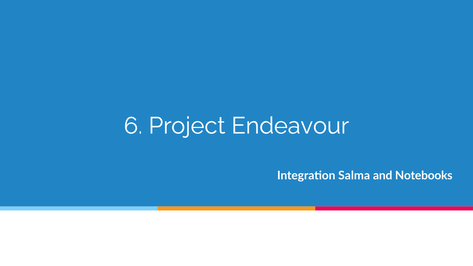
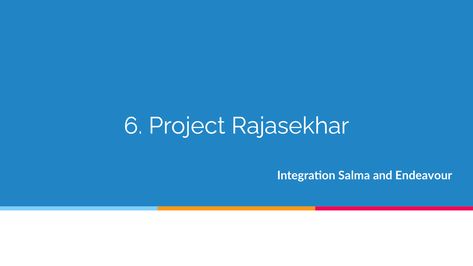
Endeavour: Endeavour -> Rajasekhar
Notebooks: Notebooks -> Endeavour
